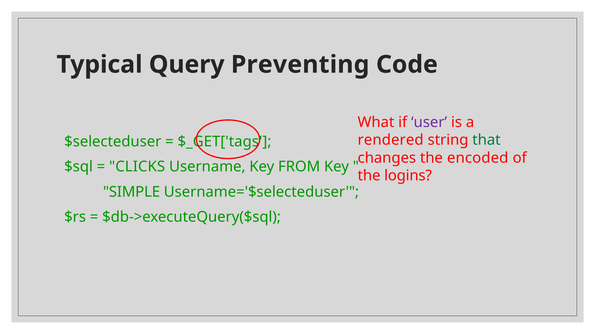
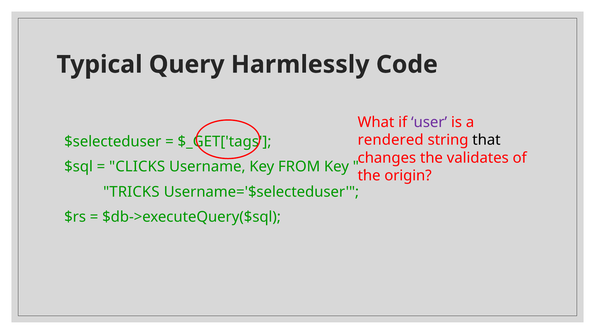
Preventing: Preventing -> Harmlessly
that colour: green -> black
encoded: encoded -> validates
logins: logins -> origin
SIMPLE: SIMPLE -> TRICKS
